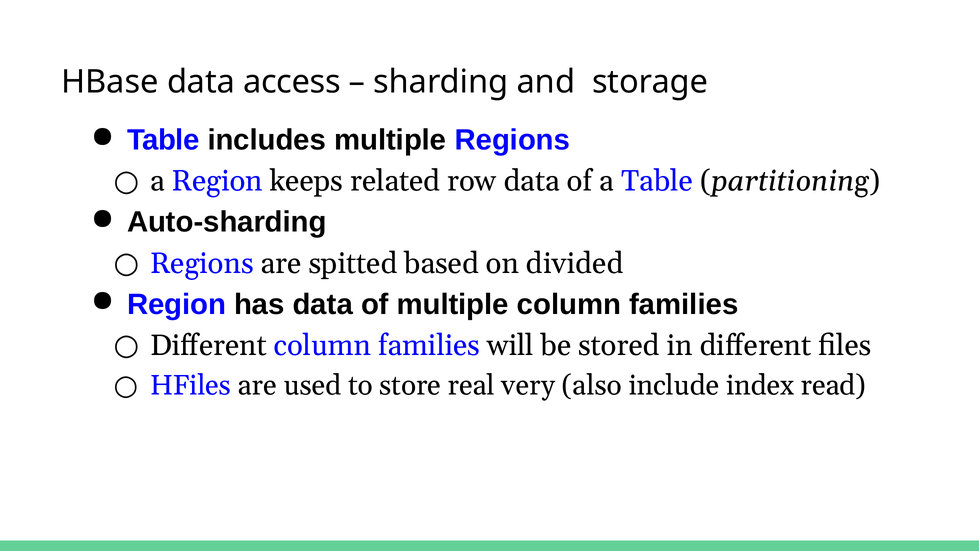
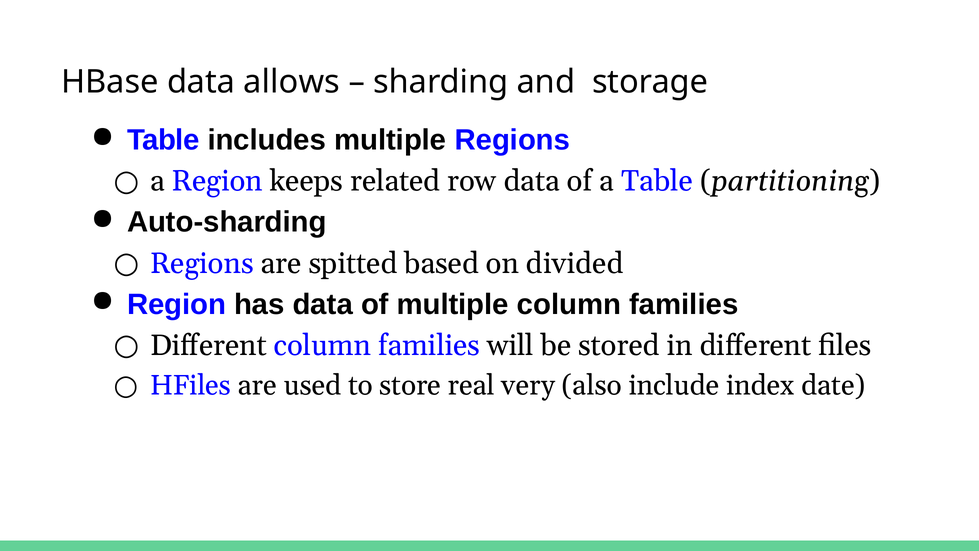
access: access -> allows
read: read -> date
